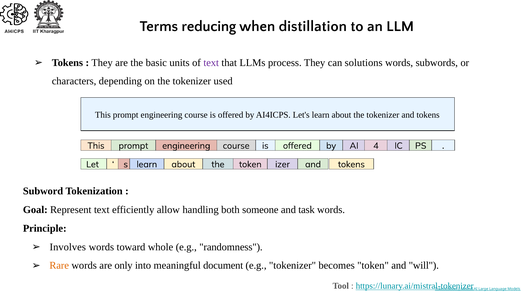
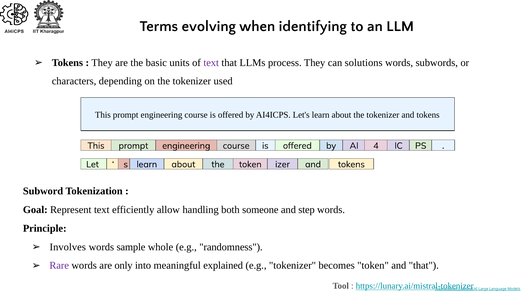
reducing: reducing -> evolving
distillation: distillation -> identifying
task: task -> step
toward: toward -> sample
Rare colour: orange -> purple
document: document -> explained
and will: will -> that
